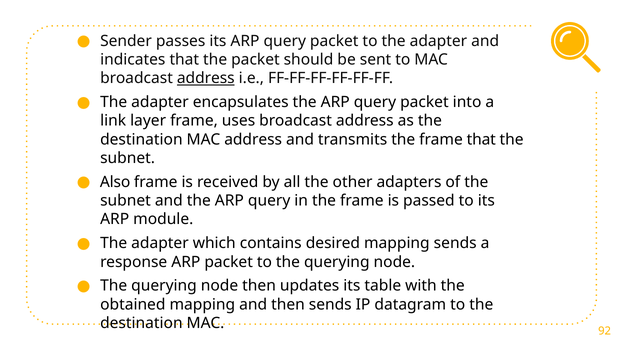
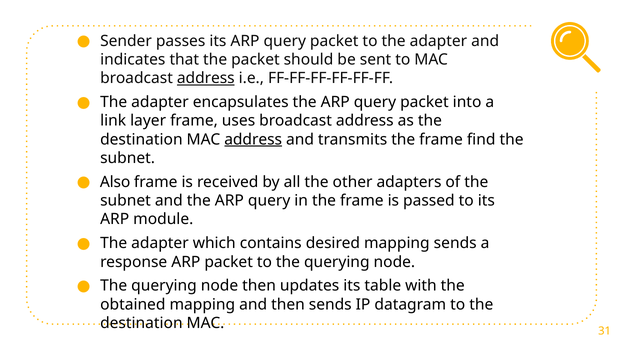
address at (253, 140) underline: none -> present
frame that: that -> find
92: 92 -> 31
